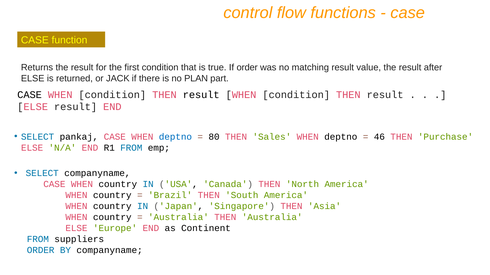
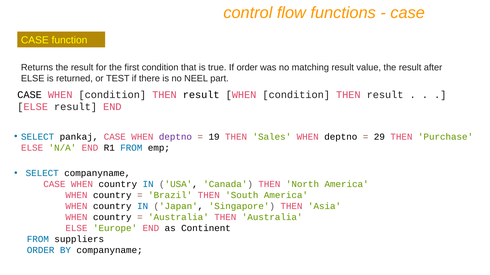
JACK: JACK -> TEST
PLAN: PLAN -> NEEL
deptno at (175, 137) colour: blue -> purple
80: 80 -> 19
46: 46 -> 29
